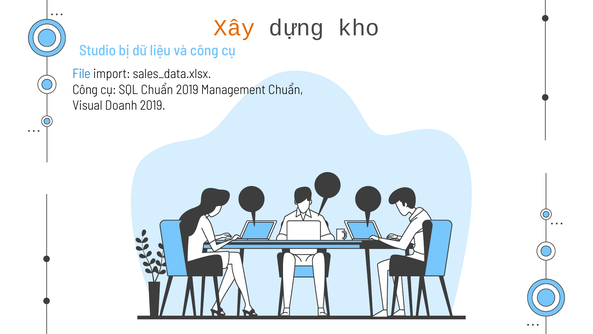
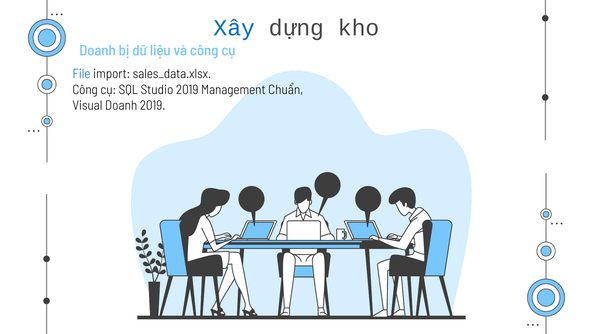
Xây colour: orange -> blue
Studio at (98, 50): Studio -> Doanh
SQL Chuẩn: Chuẩn -> Studio
